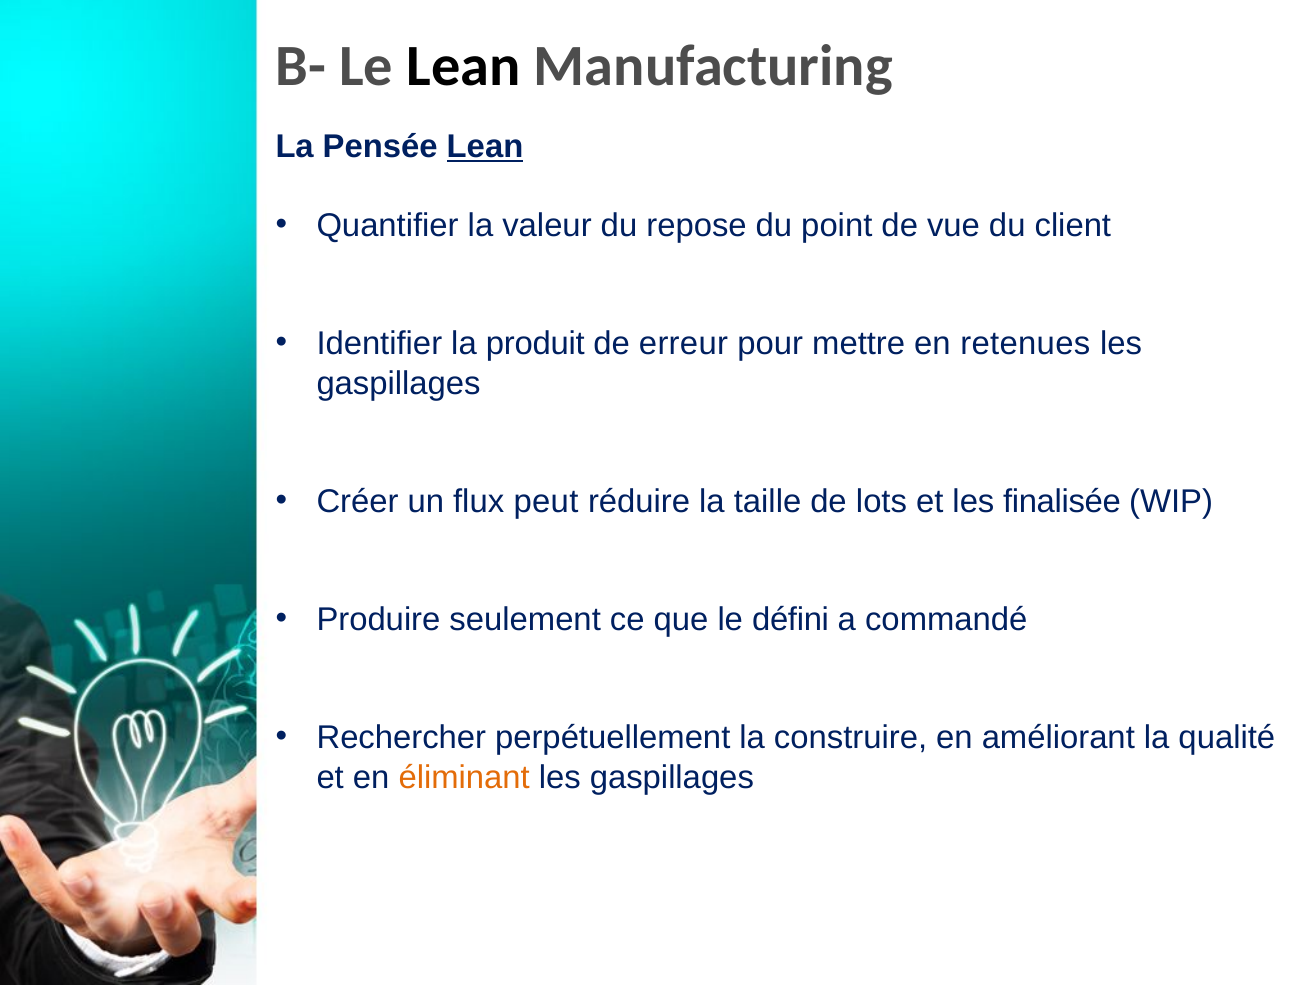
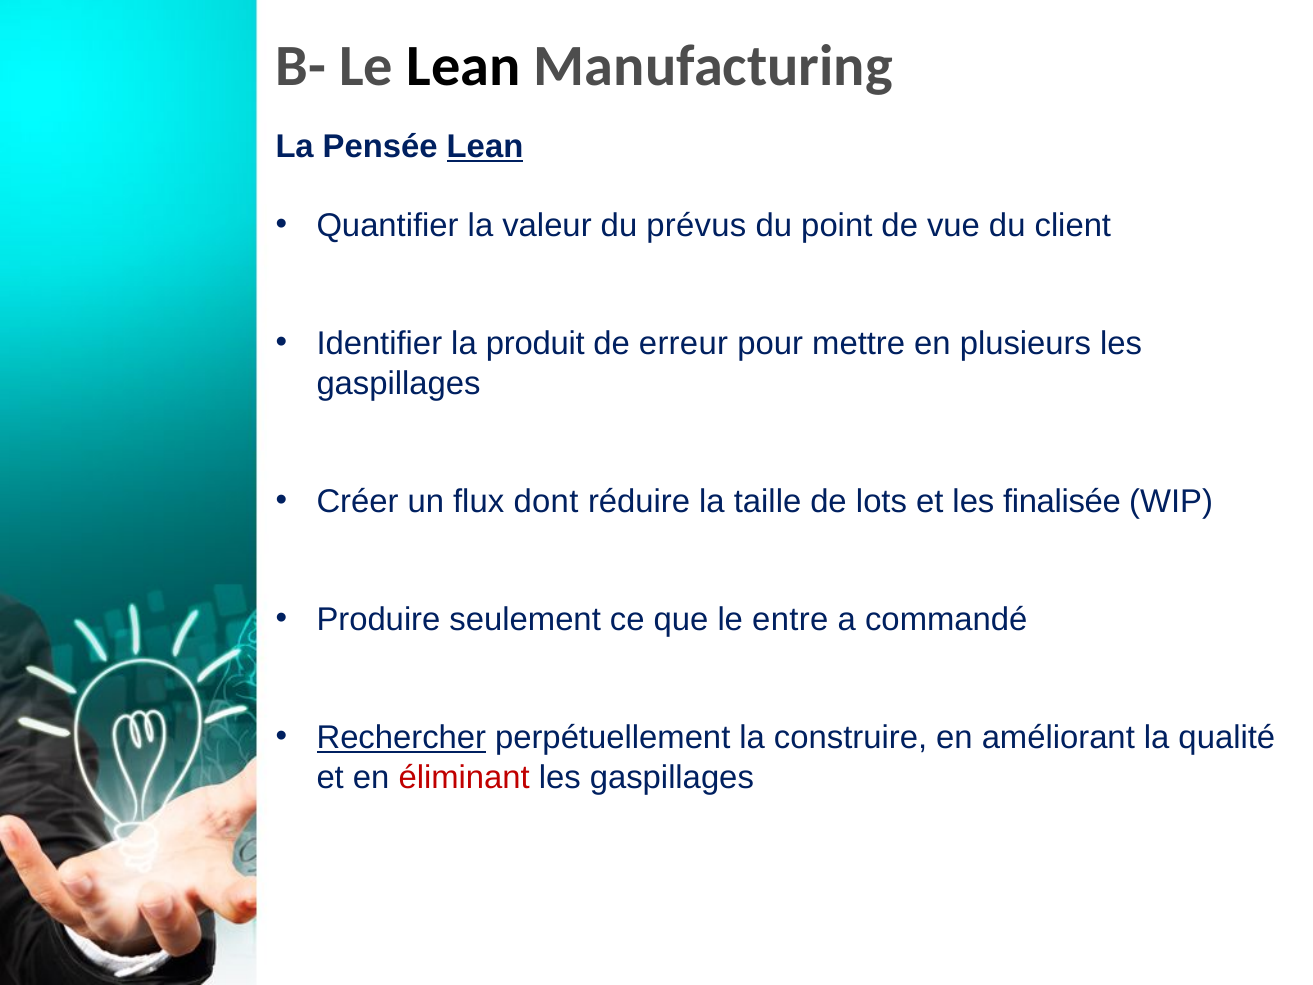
repose: repose -> prévus
retenues: retenues -> plusieurs
peut: peut -> dont
défini: défini -> entre
Rechercher underline: none -> present
éliminant colour: orange -> red
